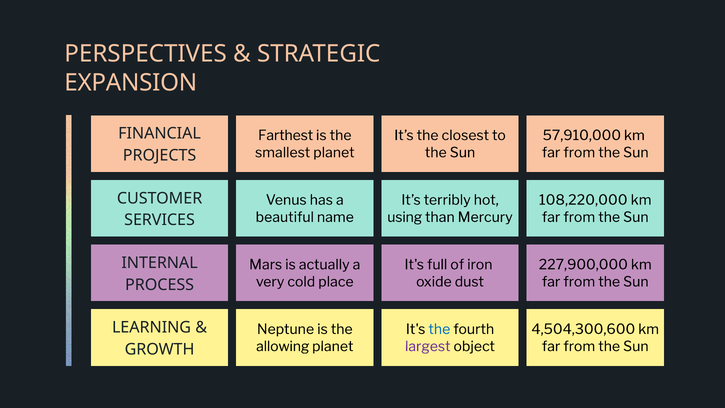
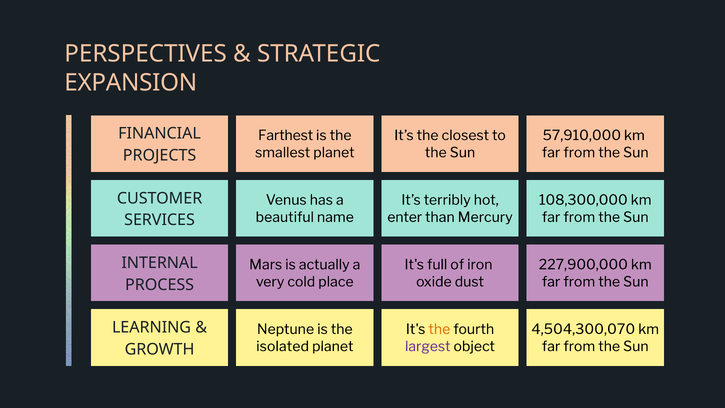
108,220,000: 108,220,000 -> 108,300,000
using: using -> enter
the at (439, 329) colour: blue -> orange
4,504,300,600: 4,504,300,600 -> 4,504,300,070
allowing: allowing -> isolated
